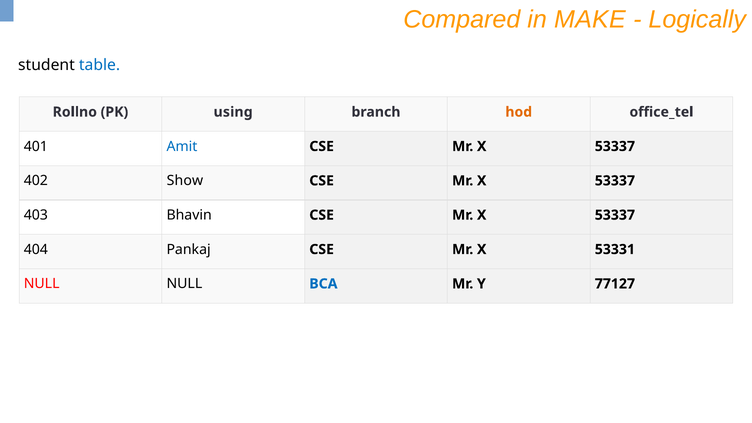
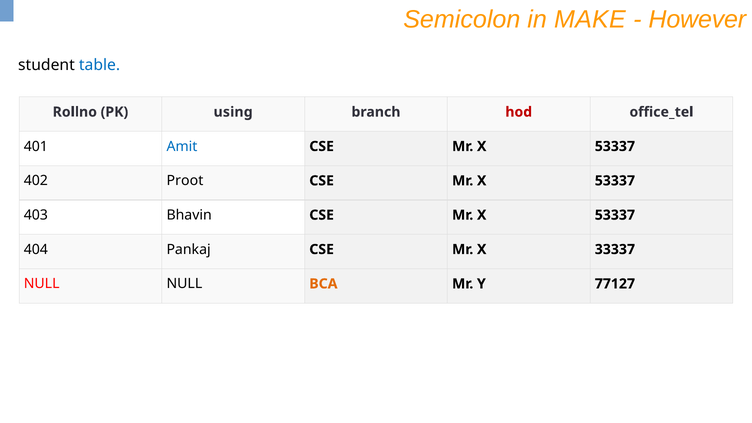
Compared: Compared -> Semicolon
Logically: Logically -> However
hod colour: orange -> red
Show: Show -> Proot
53331: 53331 -> 33337
BCA colour: blue -> orange
